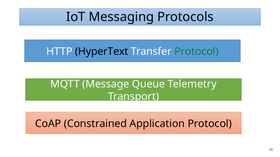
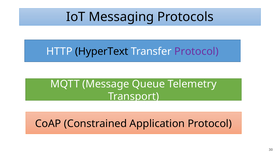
Protocol at (197, 52) colour: green -> purple
